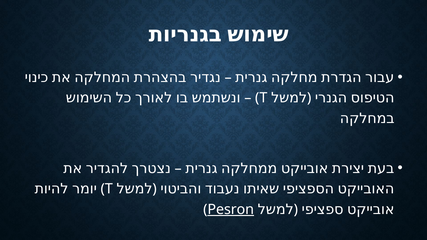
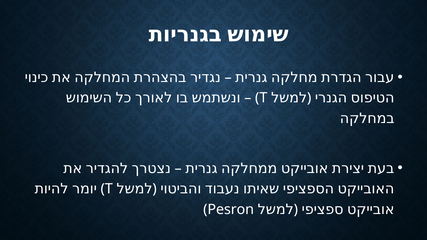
Pesron underline: present -> none
